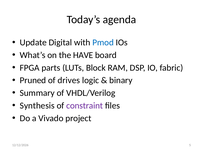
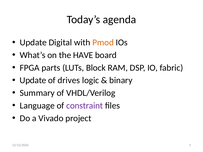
Pmod colour: blue -> orange
Pruned at (33, 80): Pruned -> Update
Synthesis: Synthesis -> Language
